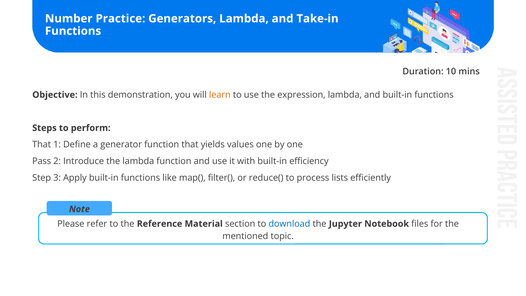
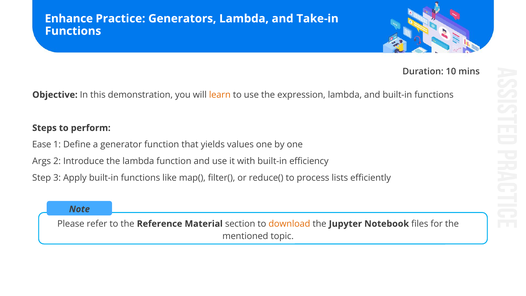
Number: Number -> Enhance
That at (42, 144): That -> Ease
Pass: Pass -> Args
download colour: blue -> orange
